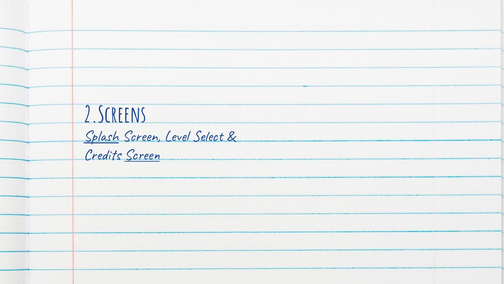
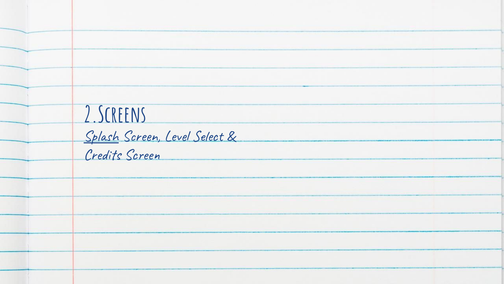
Screen at (142, 154) underline: present -> none
